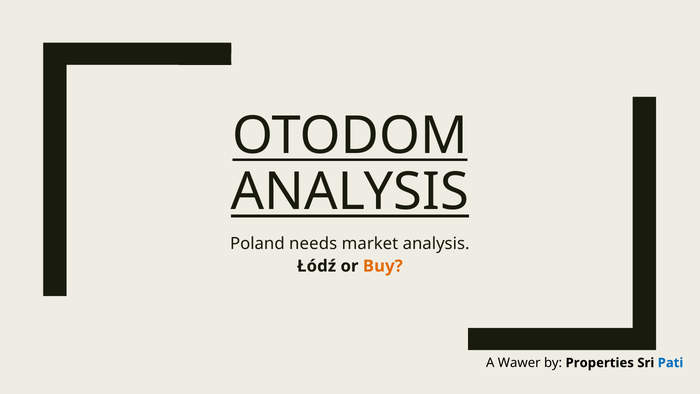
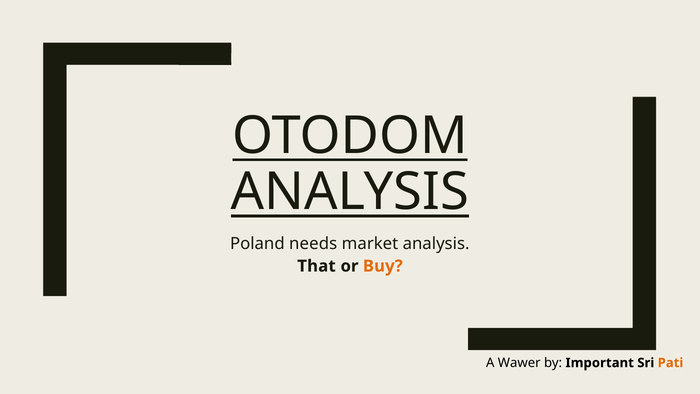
Łódź: Łódź -> That
Properties: Properties -> Important
Pati colour: blue -> orange
